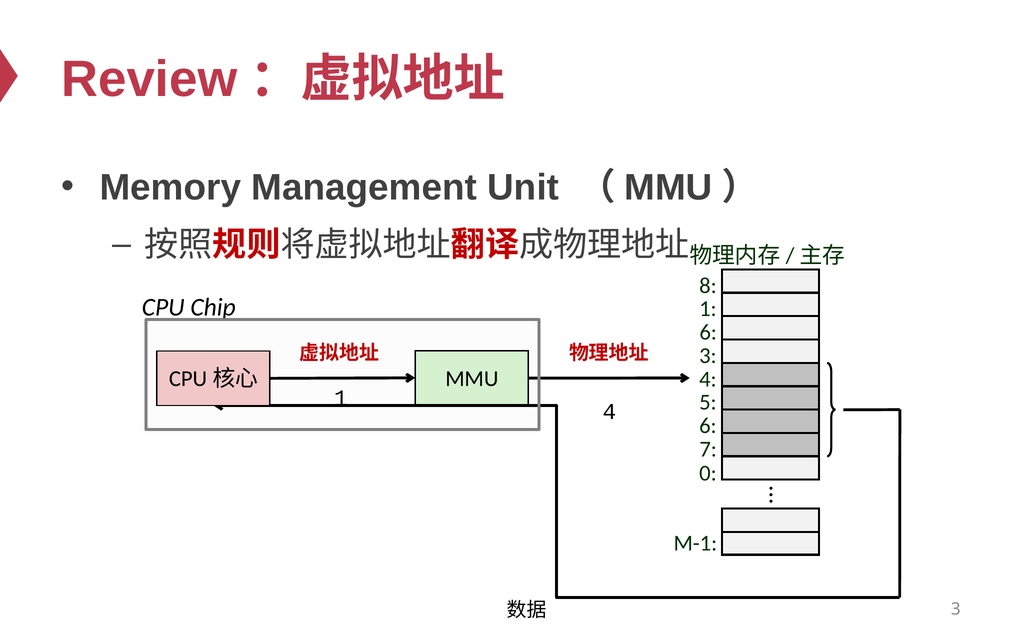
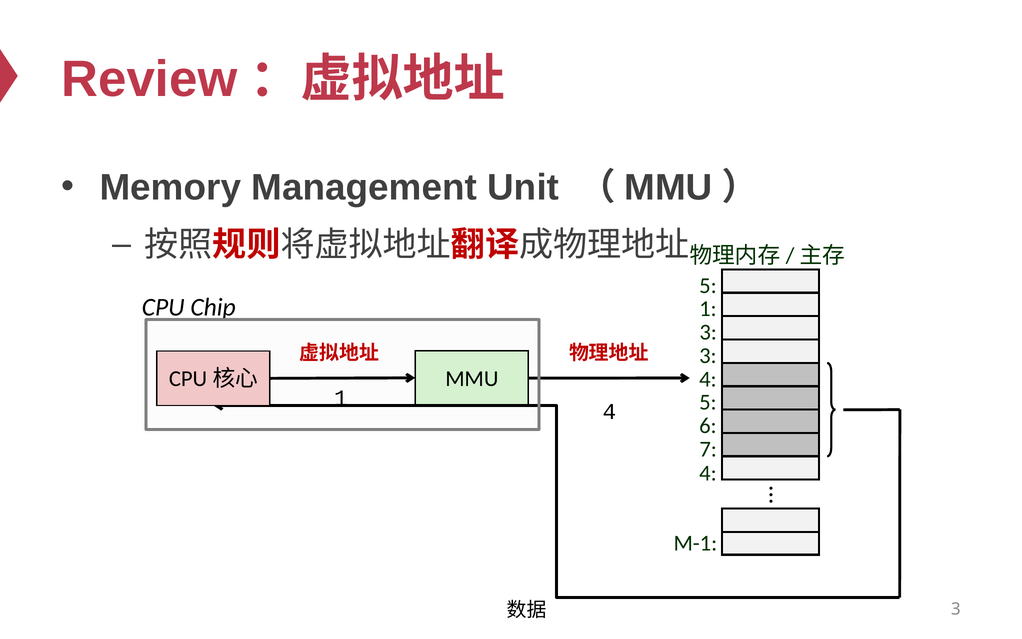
8 at (708, 286): 8 -> 5
6 at (708, 332): 6 -> 3
0 at (708, 473): 0 -> 4
